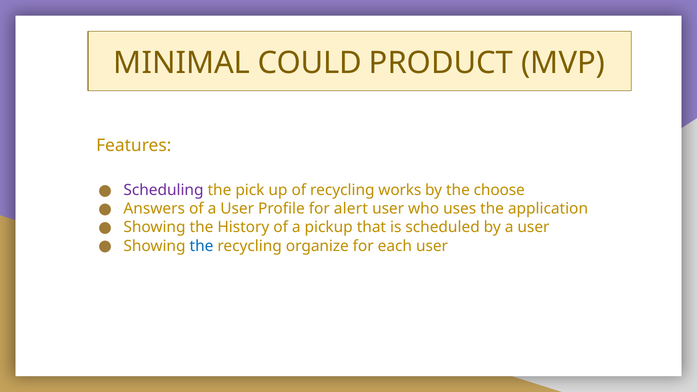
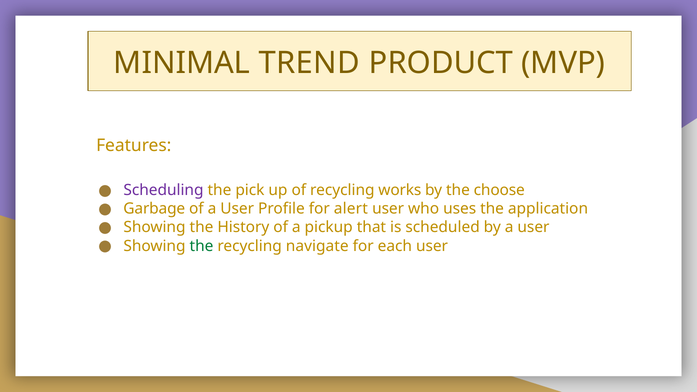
COULD: COULD -> TREND
Answers: Answers -> Garbage
the at (201, 246) colour: blue -> green
organize: organize -> navigate
